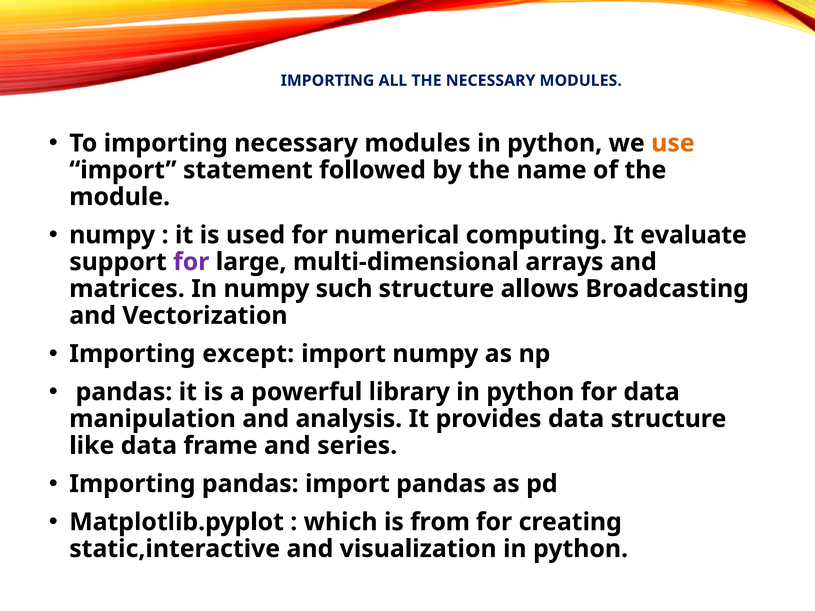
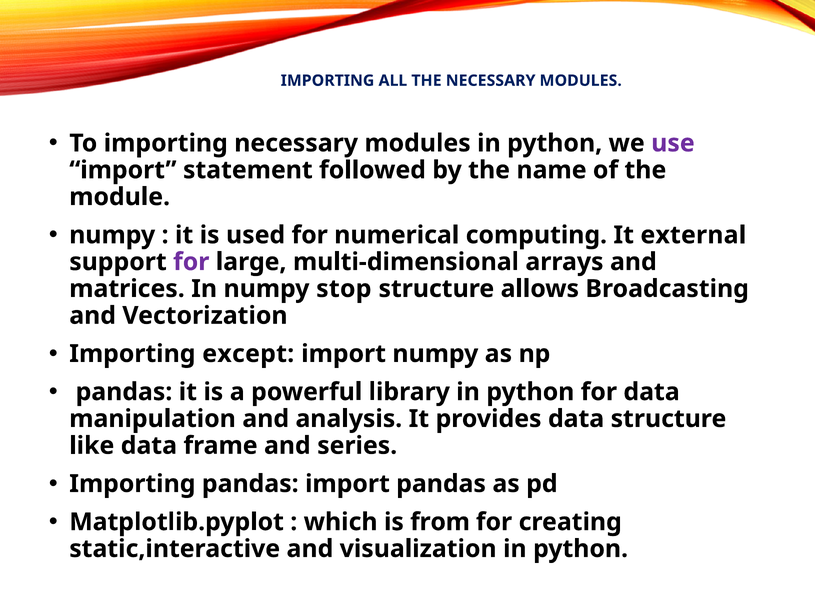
use colour: orange -> purple
evaluate: evaluate -> external
such: such -> stop
